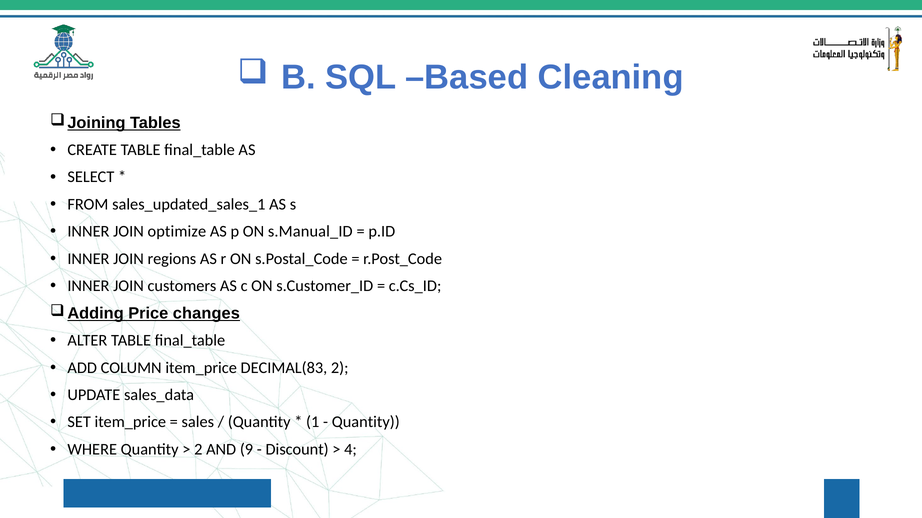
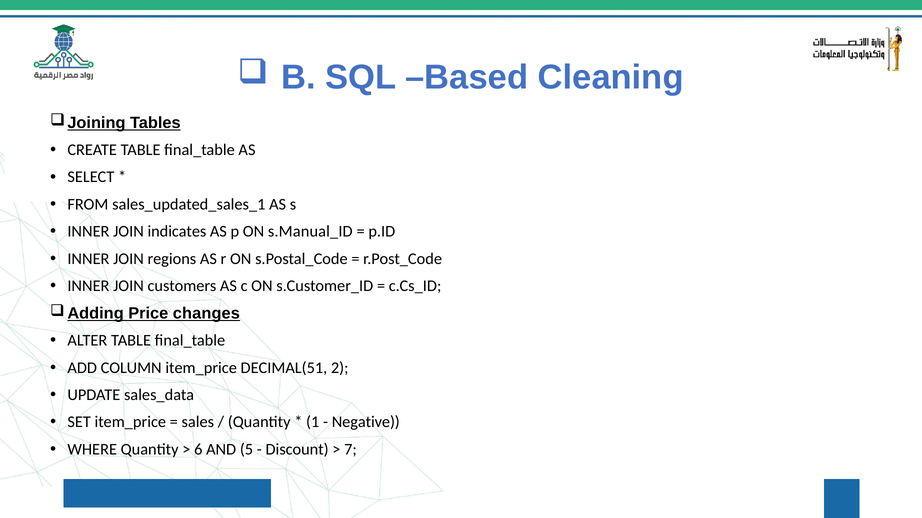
optimize: optimize -> indicates
DECIMAL(83: DECIMAL(83 -> DECIMAL(51
Quantity at (366, 423): Quantity -> Negative
2 at (198, 450): 2 -> 6
9: 9 -> 5
4: 4 -> 7
